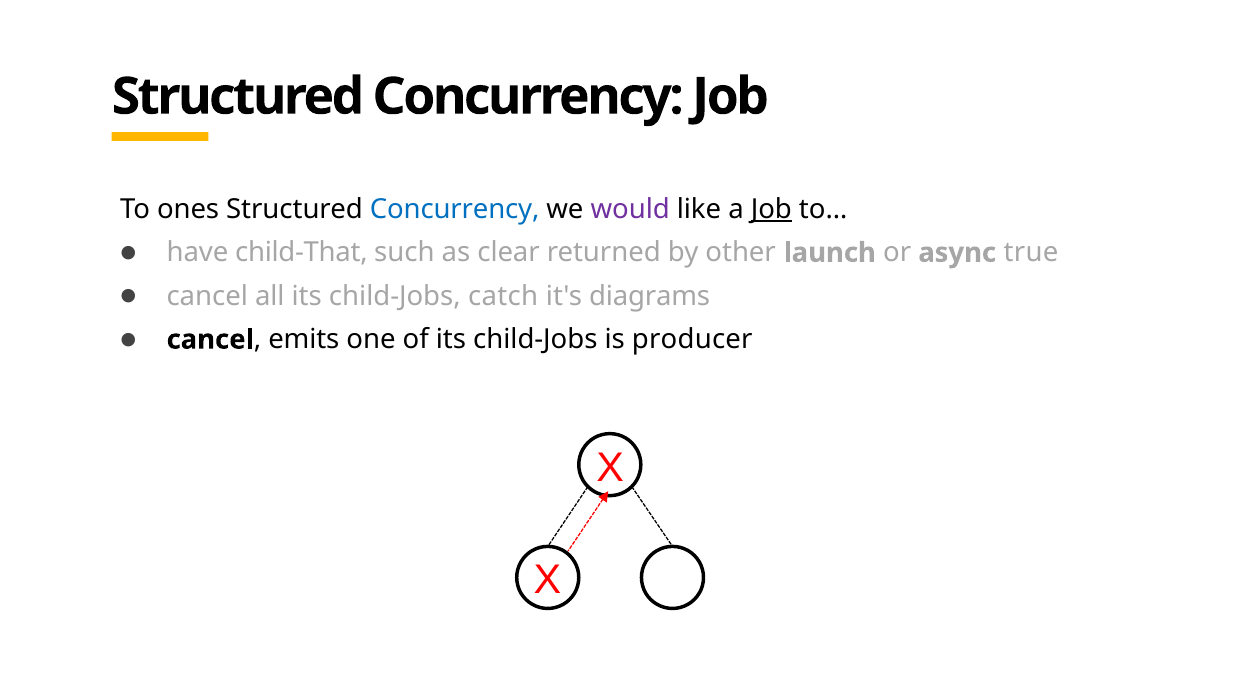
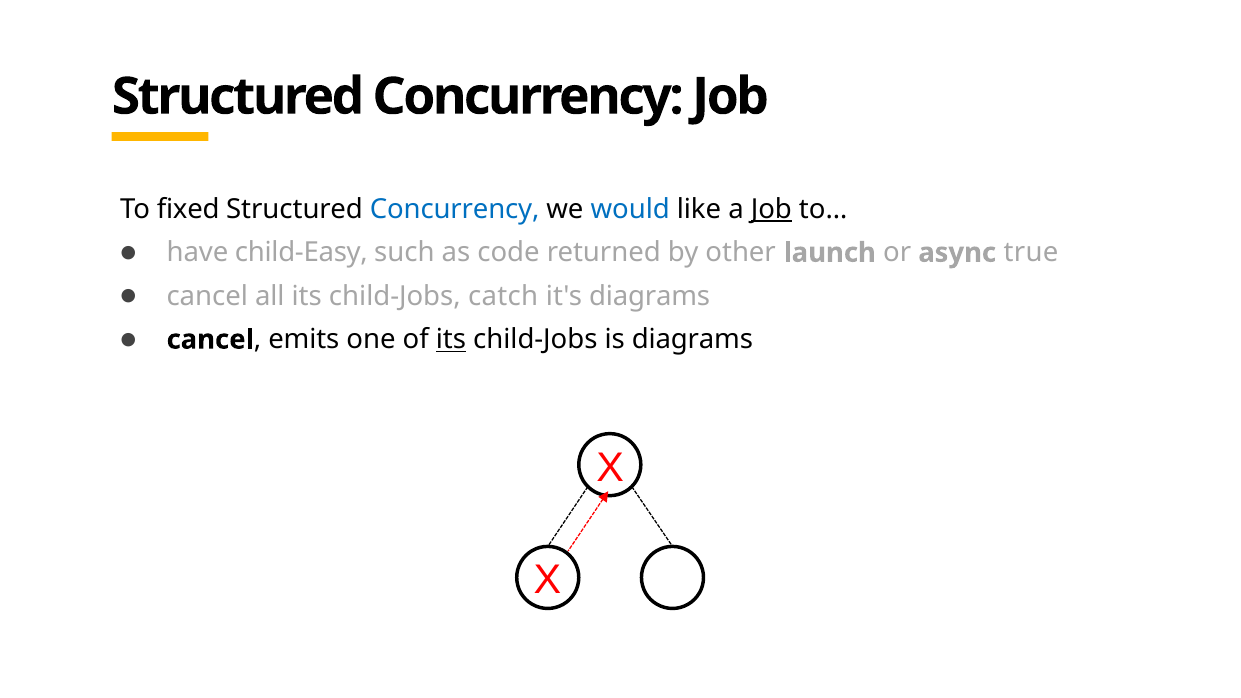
ones: ones -> fixed
would colour: purple -> blue
child-That: child-That -> child-Easy
clear: clear -> code
its at (451, 340) underline: none -> present
is producer: producer -> diagrams
